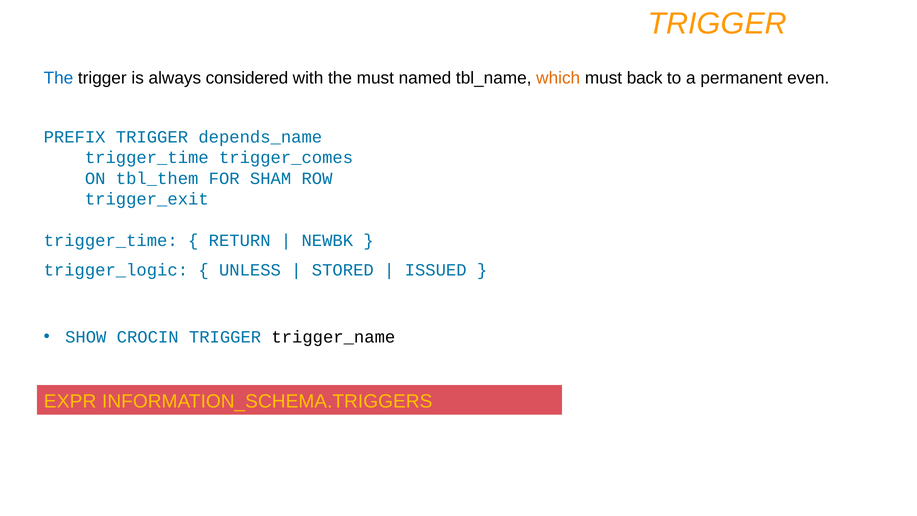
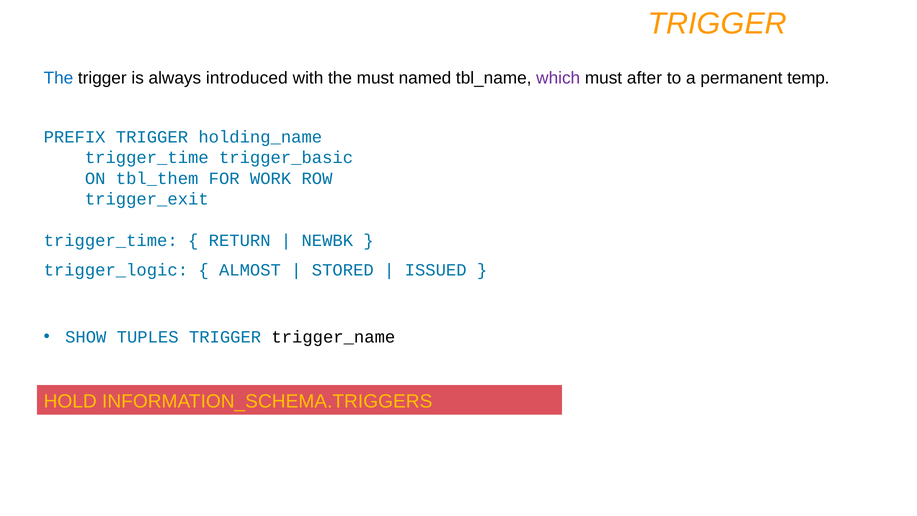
considered: considered -> introduced
which colour: orange -> purple
back: back -> after
even: even -> temp
depends_name: depends_name -> holding_name
trigger_comes: trigger_comes -> trigger_basic
SHAM: SHAM -> WORK
UNLESS: UNLESS -> ALMOST
CROCIN: CROCIN -> TUPLES
EXPR: EXPR -> HOLD
